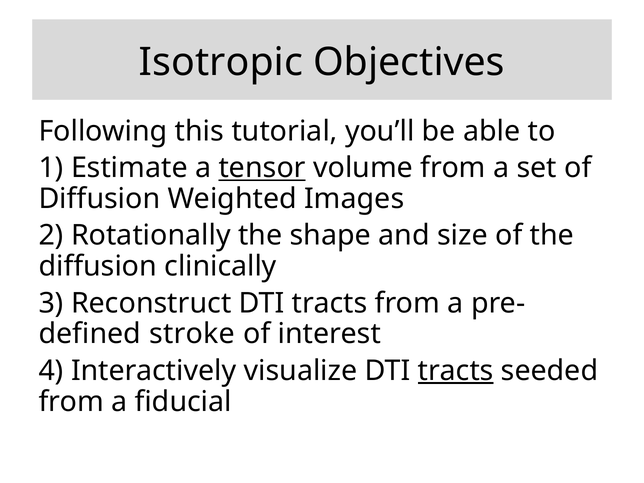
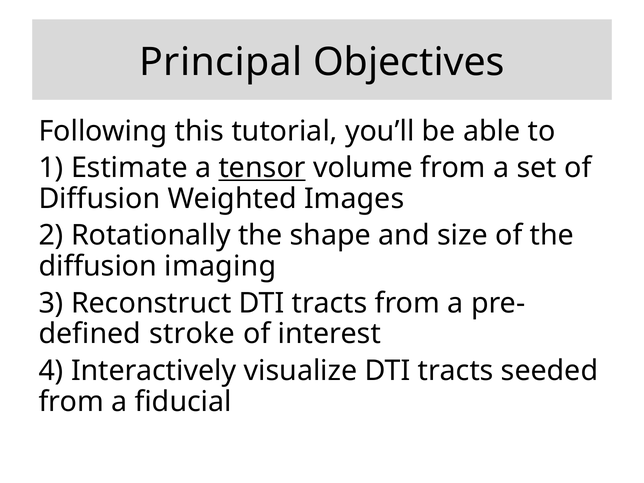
Isotropic: Isotropic -> Principal
clinically: clinically -> imaging
tracts at (456, 371) underline: present -> none
